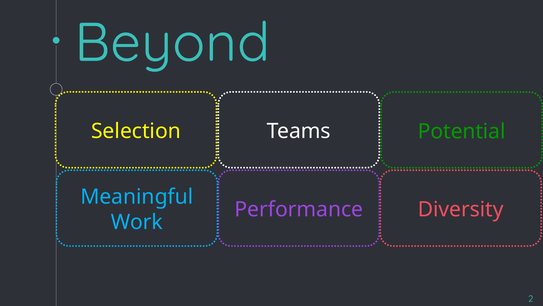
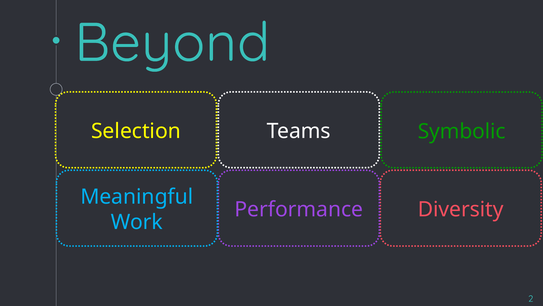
Potential: Potential -> Symbolic
